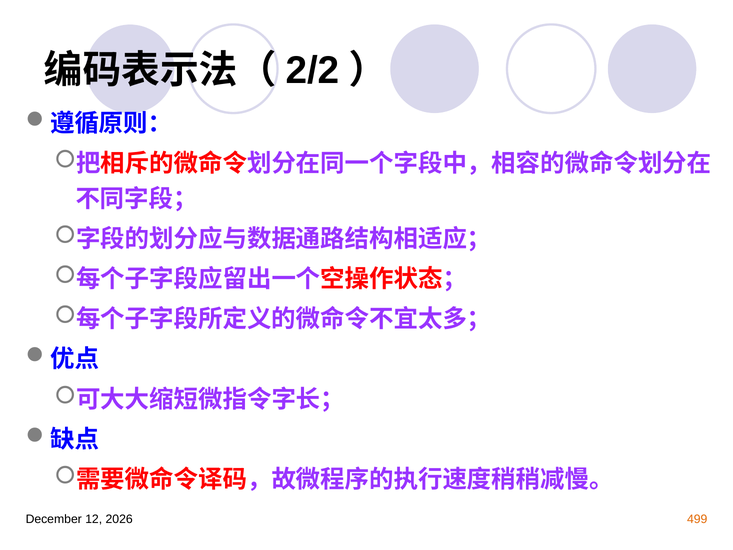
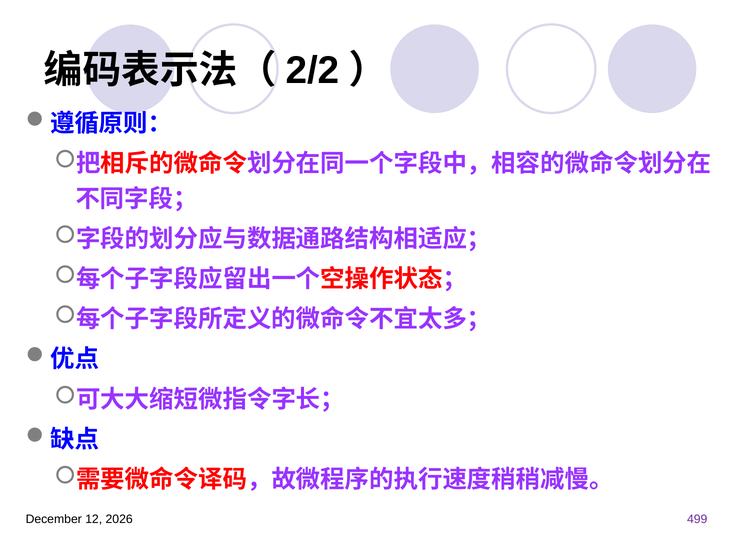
499 colour: orange -> purple
